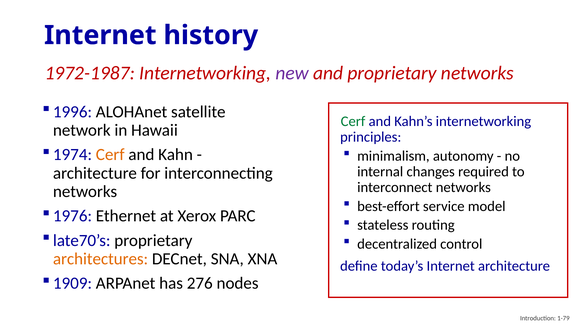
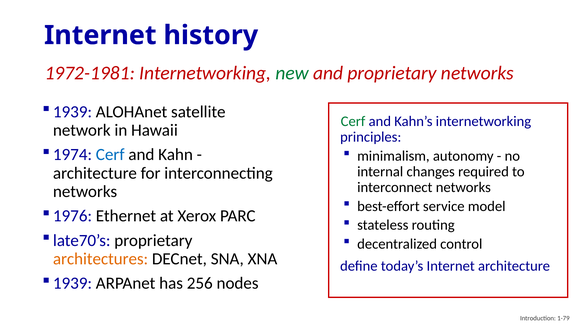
1972-1987: 1972-1987 -> 1972-1981
new colour: purple -> green
1996 at (72, 112): 1996 -> 1939
Cerf at (110, 155) colour: orange -> blue
1909 at (72, 283): 1909 -> 1939
276: 276 -> 256
